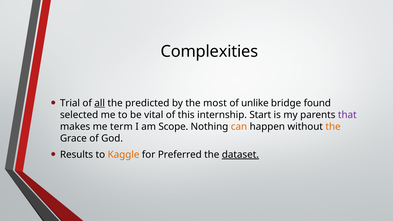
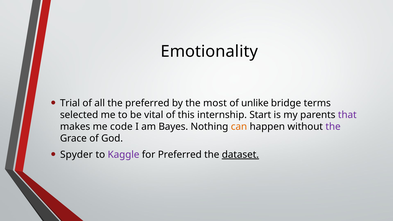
Complexities: Complexities -> Emotionality
all underline: present -> none
the predicted: predicted -> preferred
found: found -> terms
term: term -> code
Scope: Scope -> Bayes
the at (333, 127) colour: orange -> purple
Results: Results -> Spyder
Kaggle colour: orange -> purple
